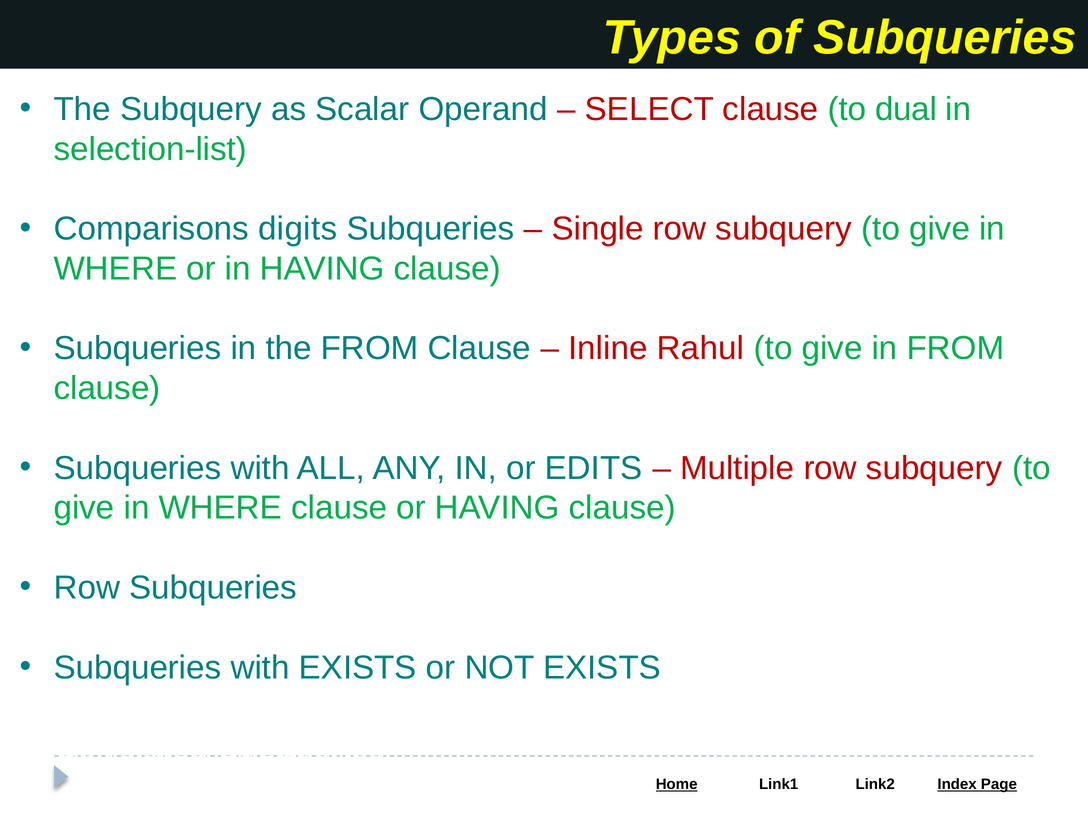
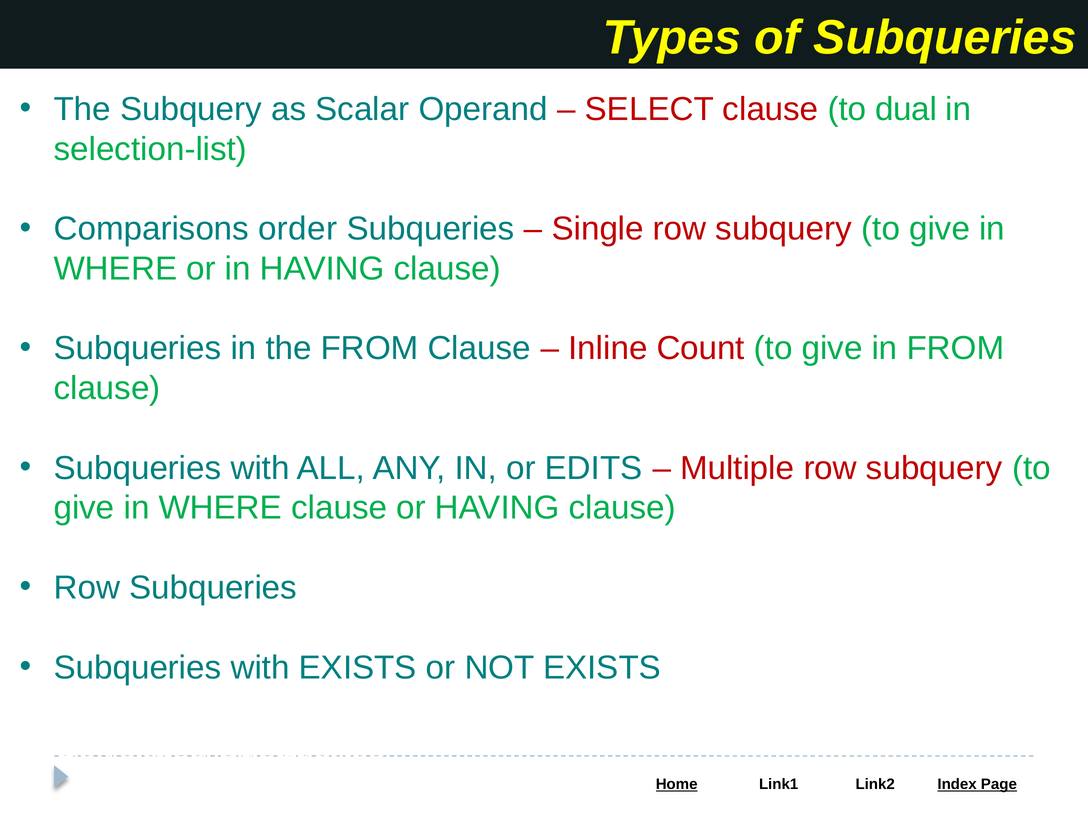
digits: digits -> order
Rahul: Rahul -> Count
